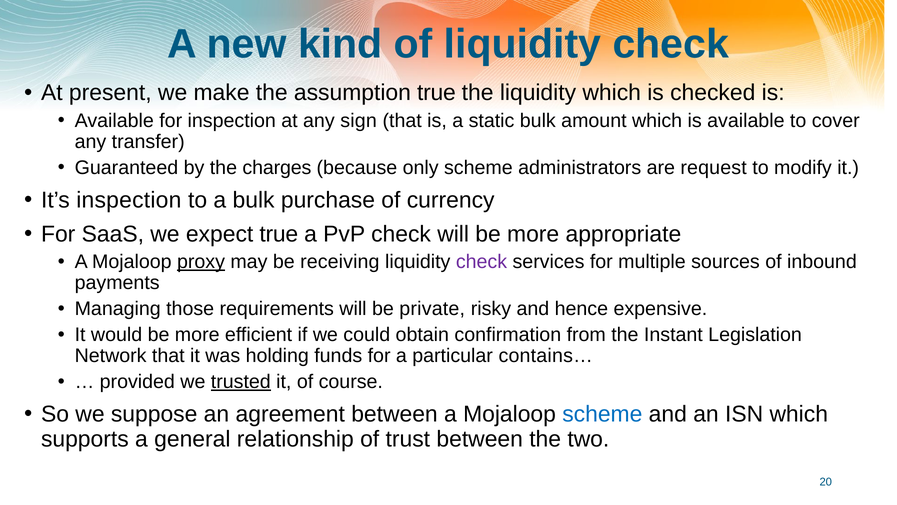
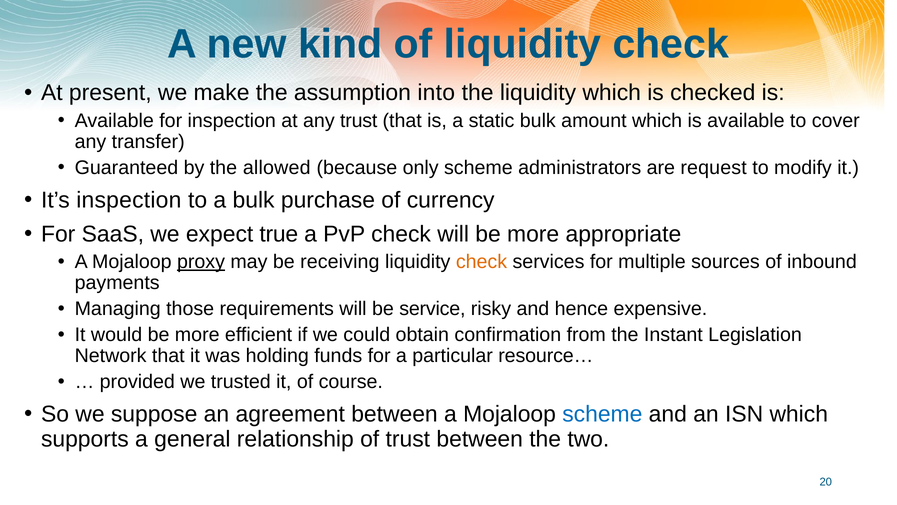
assumption true: true -> into
any sign: sign -> trust
charges: charges -> allowed
check at (481, 262) colour: purple -> orange
private: private -> service
contains…: contains… -> resource…
trusted underline: present -> none
